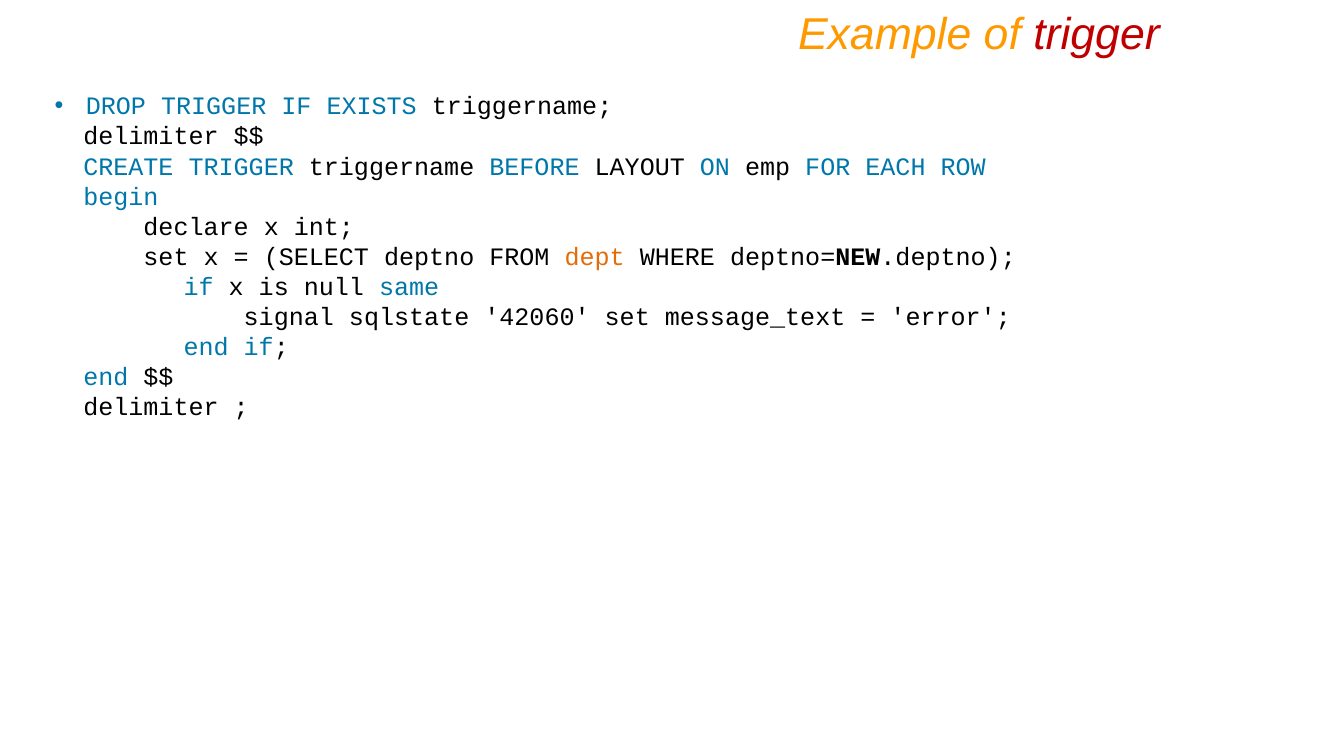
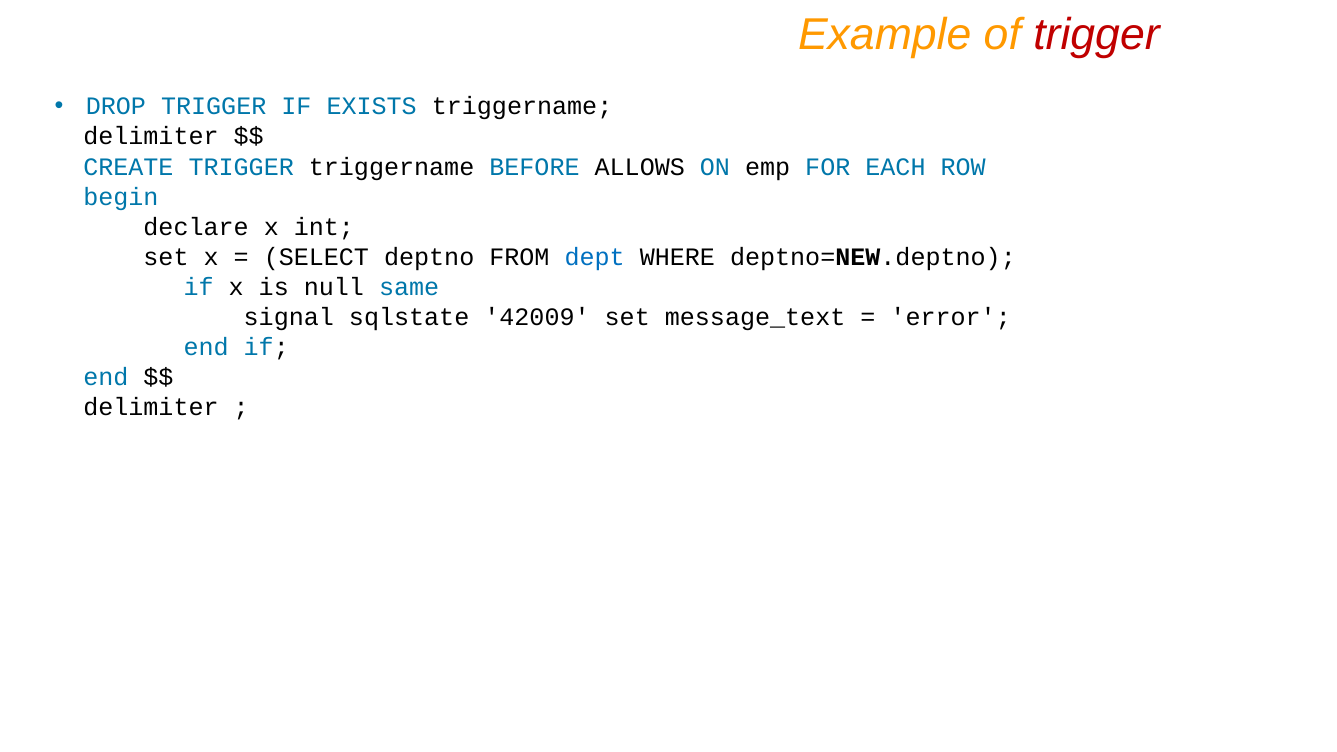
LAYOUT: LAYOUT -> ALLOWS
dept colour: orange -> blue
42060: 42060 -> 42009
